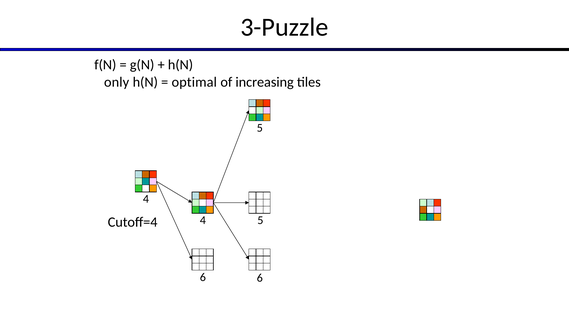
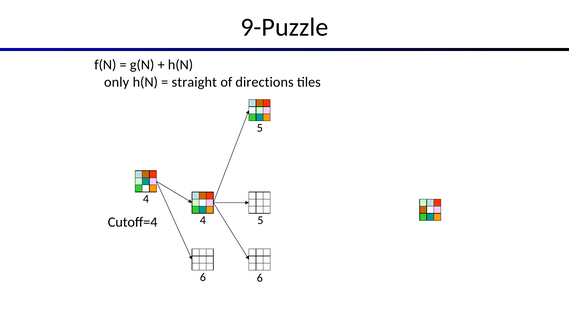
3-Puzzle: 3-Puzzle -> 9-Puzzle
optimal: optimal -> straight
increasing: increasing -> directions
